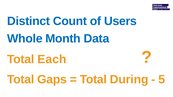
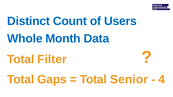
Each: Each -> Filter
During: During -> Senior
5: 5 -> 4
